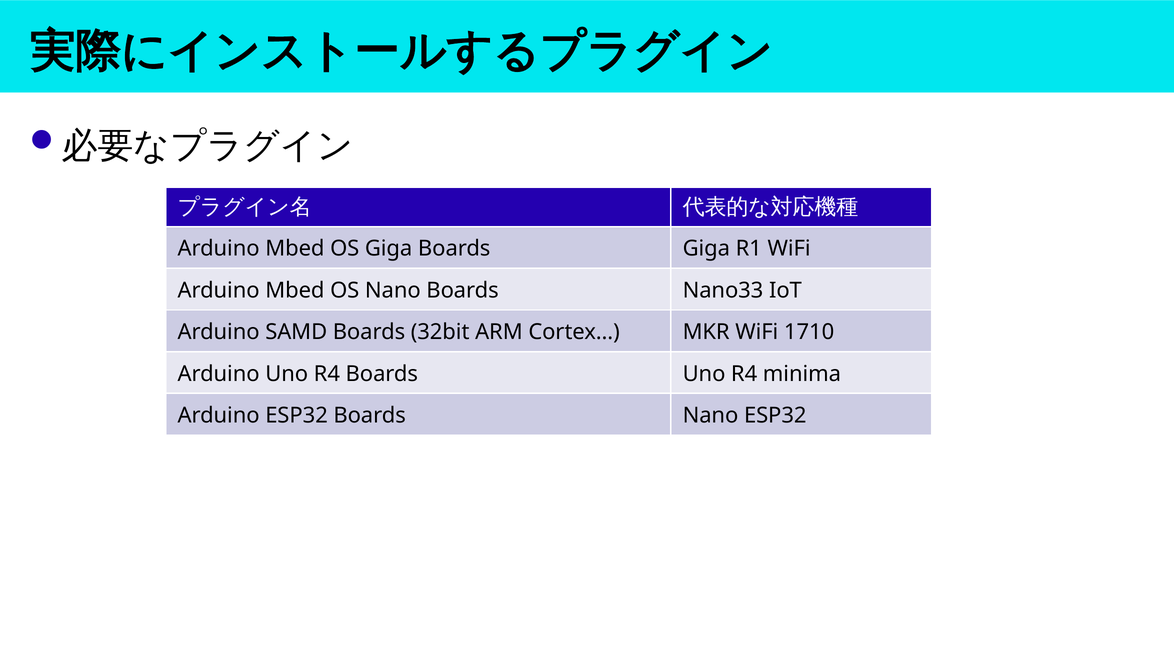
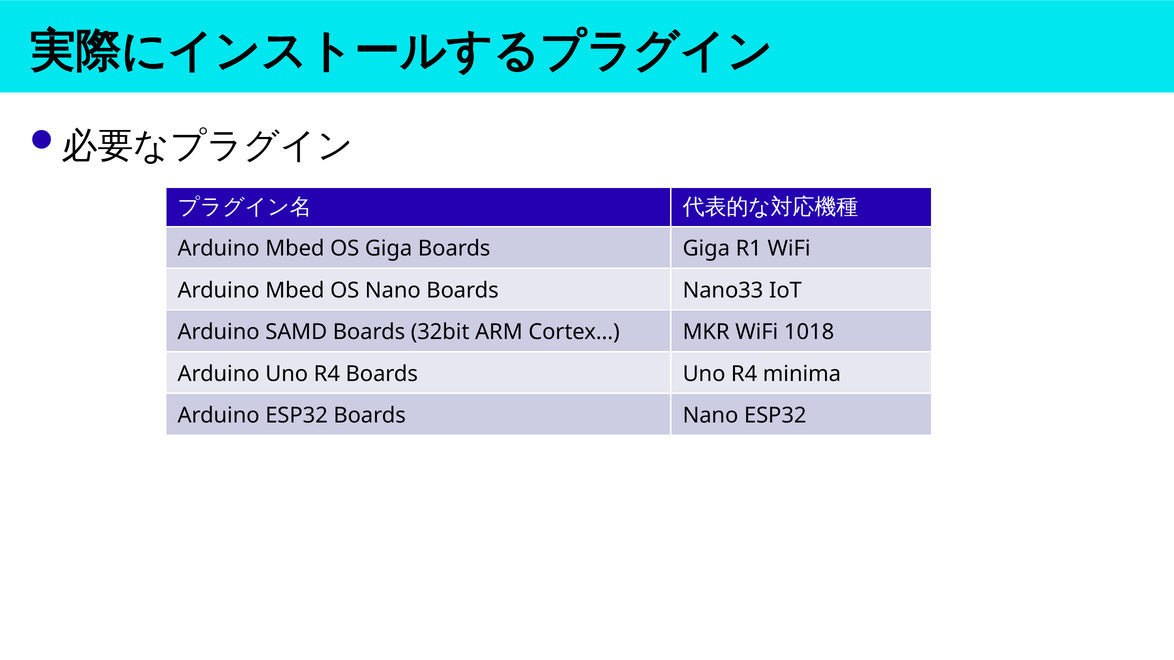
1710: 1710 -> 1018
